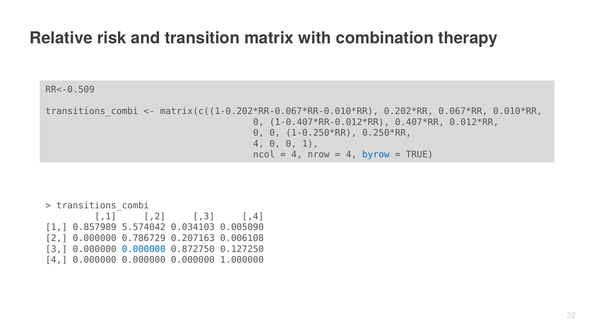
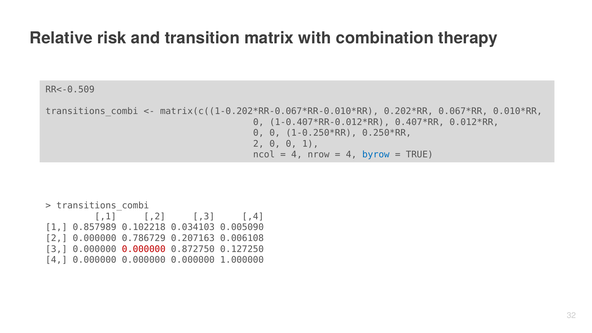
4 at (259, 144): 4 -> 2
5.574042: 5.574042 -> 0.102218
0.000000 at (144, 249) colour: blue -> red
